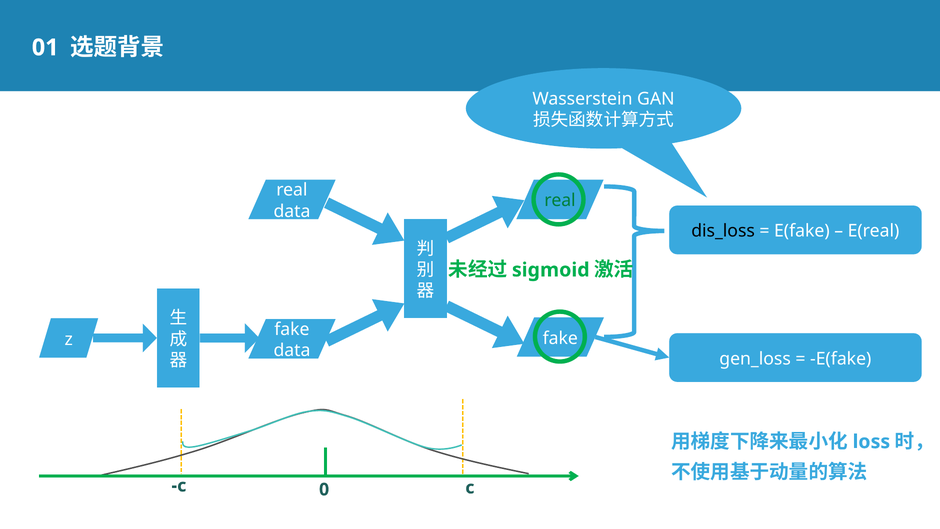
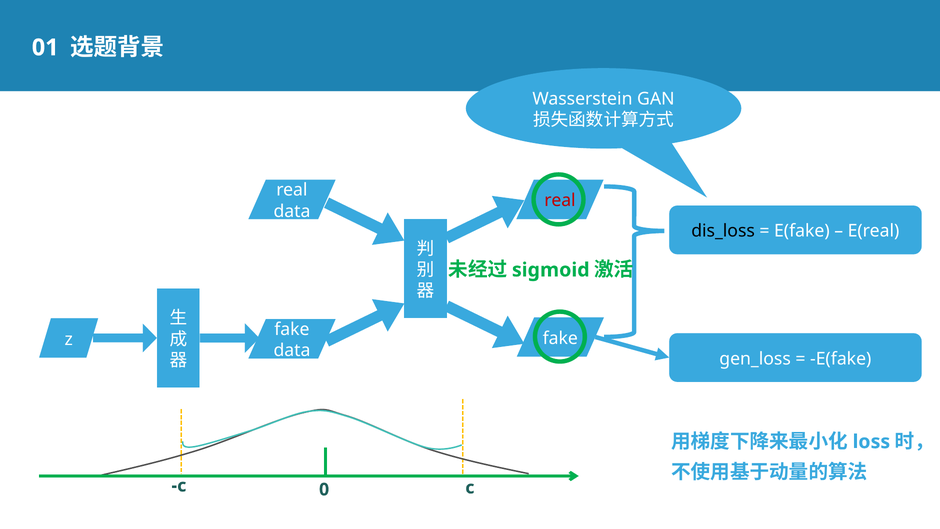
real at (560, 201) colour: green -> red
